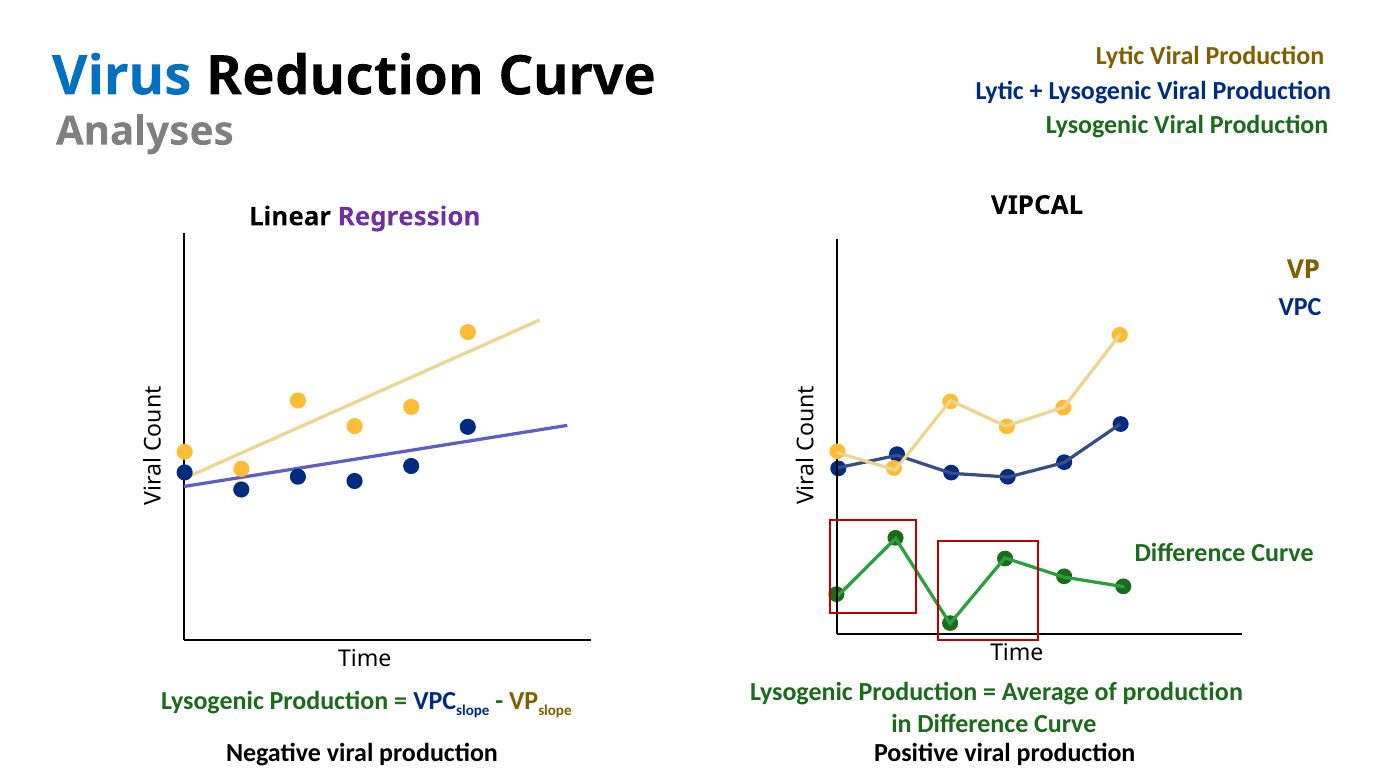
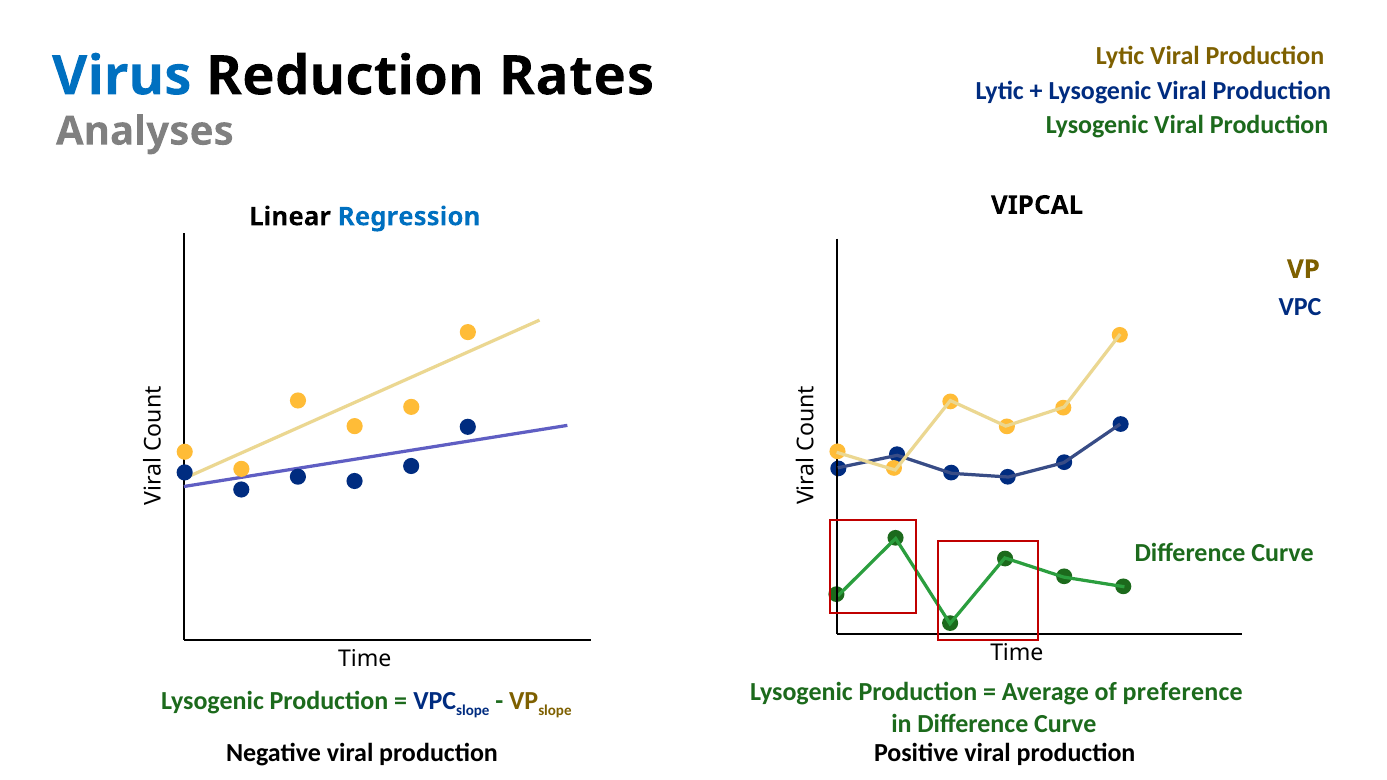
Reduction Curve: Curve -> Rates
Regression colour: purple -> blue
of production: production -> preference
